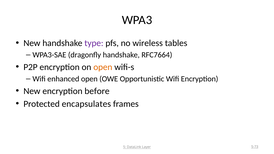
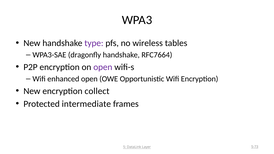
open at (103, 67) colour: orange -> purple
before: before -> collect
encapsulates: encapsulates -> intermediate
